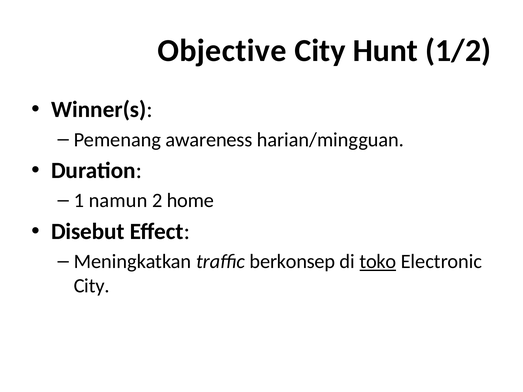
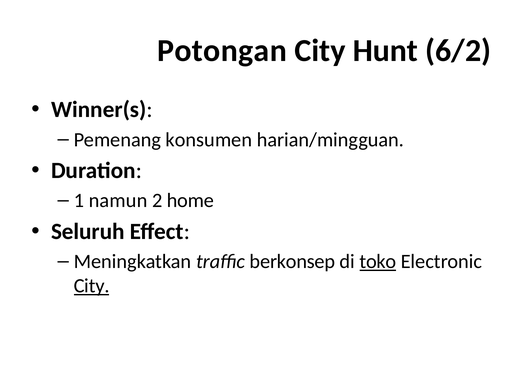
Objective: Objective -> Potongan
1/2: 1/2 -> 6/2
awareness: awareness -> konsumen
Disebut: Disebut -> Seluruh
City at (92, 286) underline: none -> present
